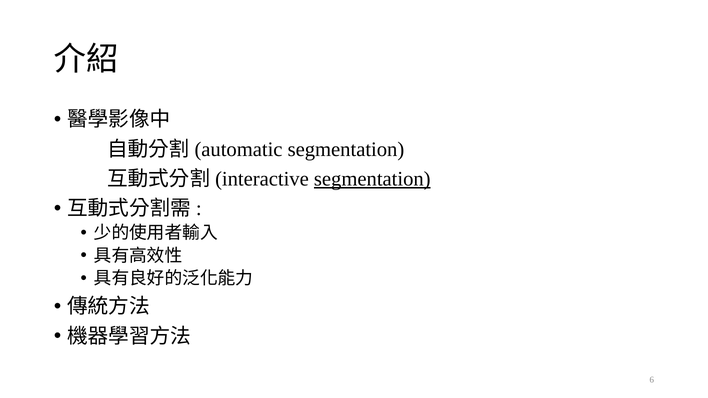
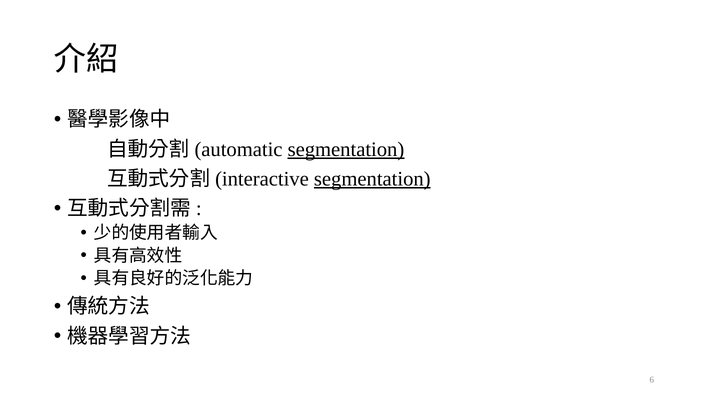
segmentation at (346, 149) underline: none -> present
